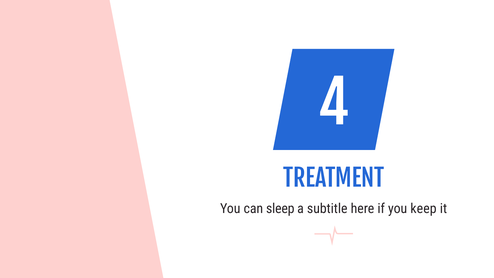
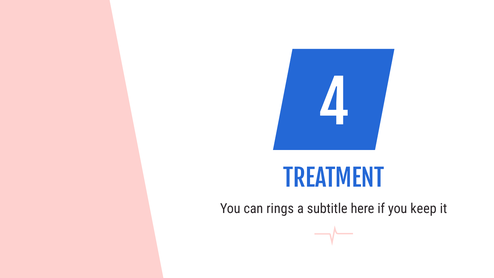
sleep: sleep -> rings
